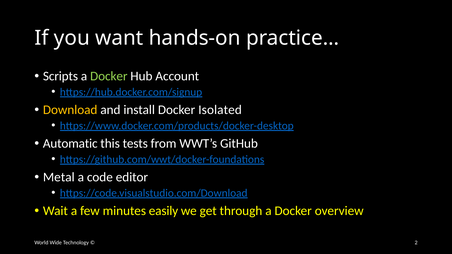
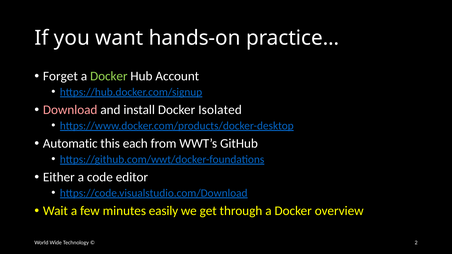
Scripts: Scripts -> Forget
Download colour: yellow -> pink
tests: tests -> each
Metal: Metal -> Either
